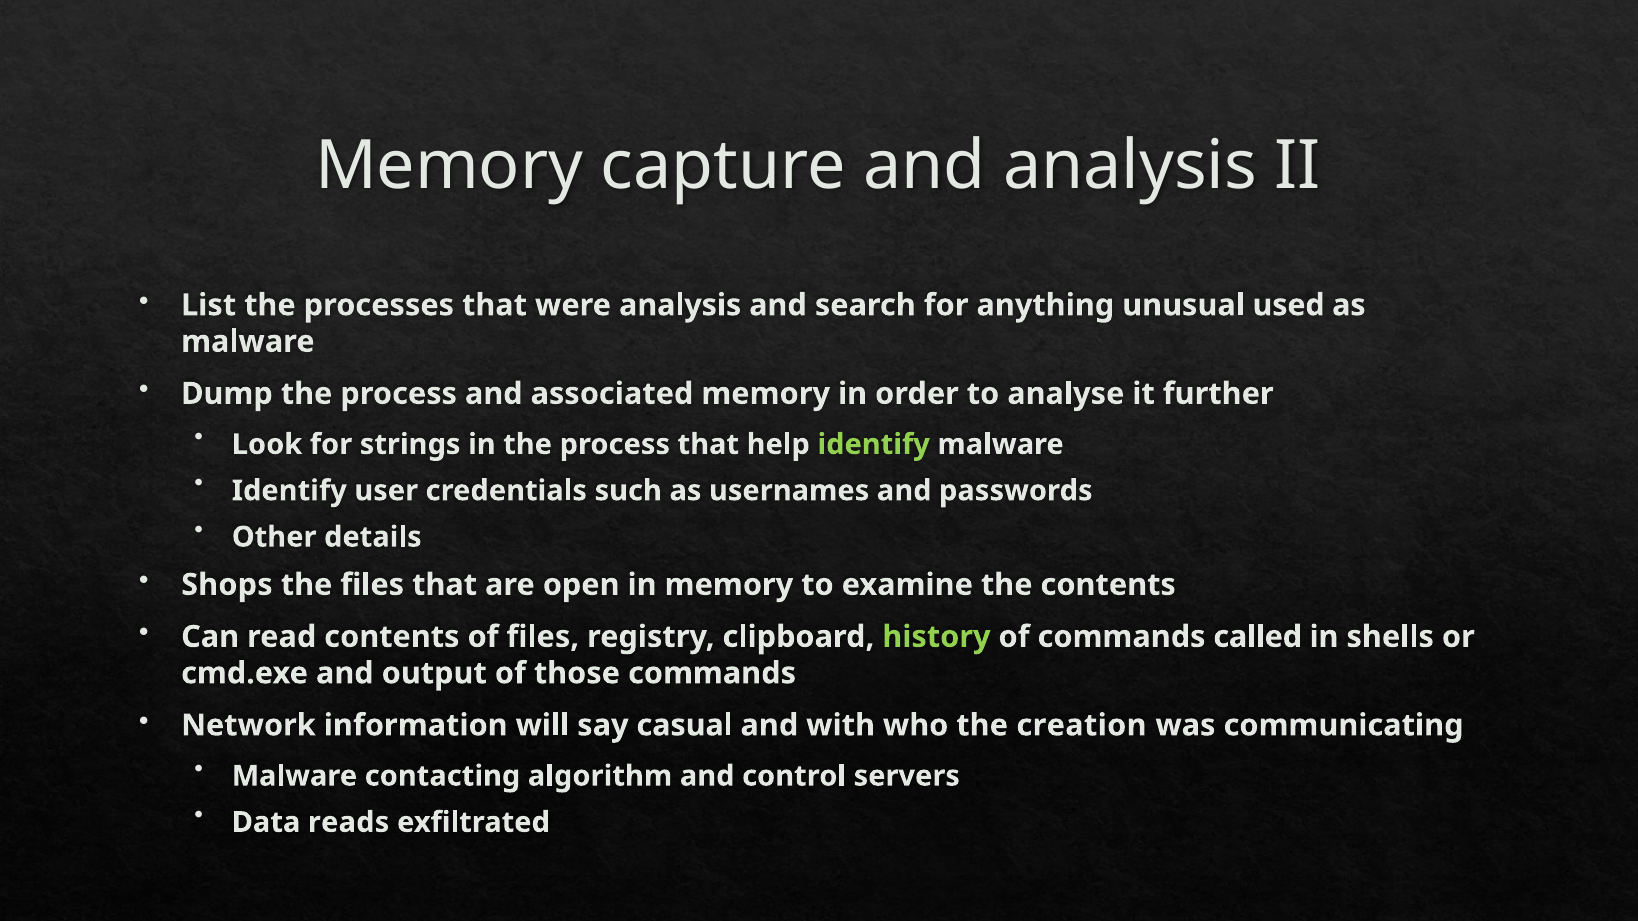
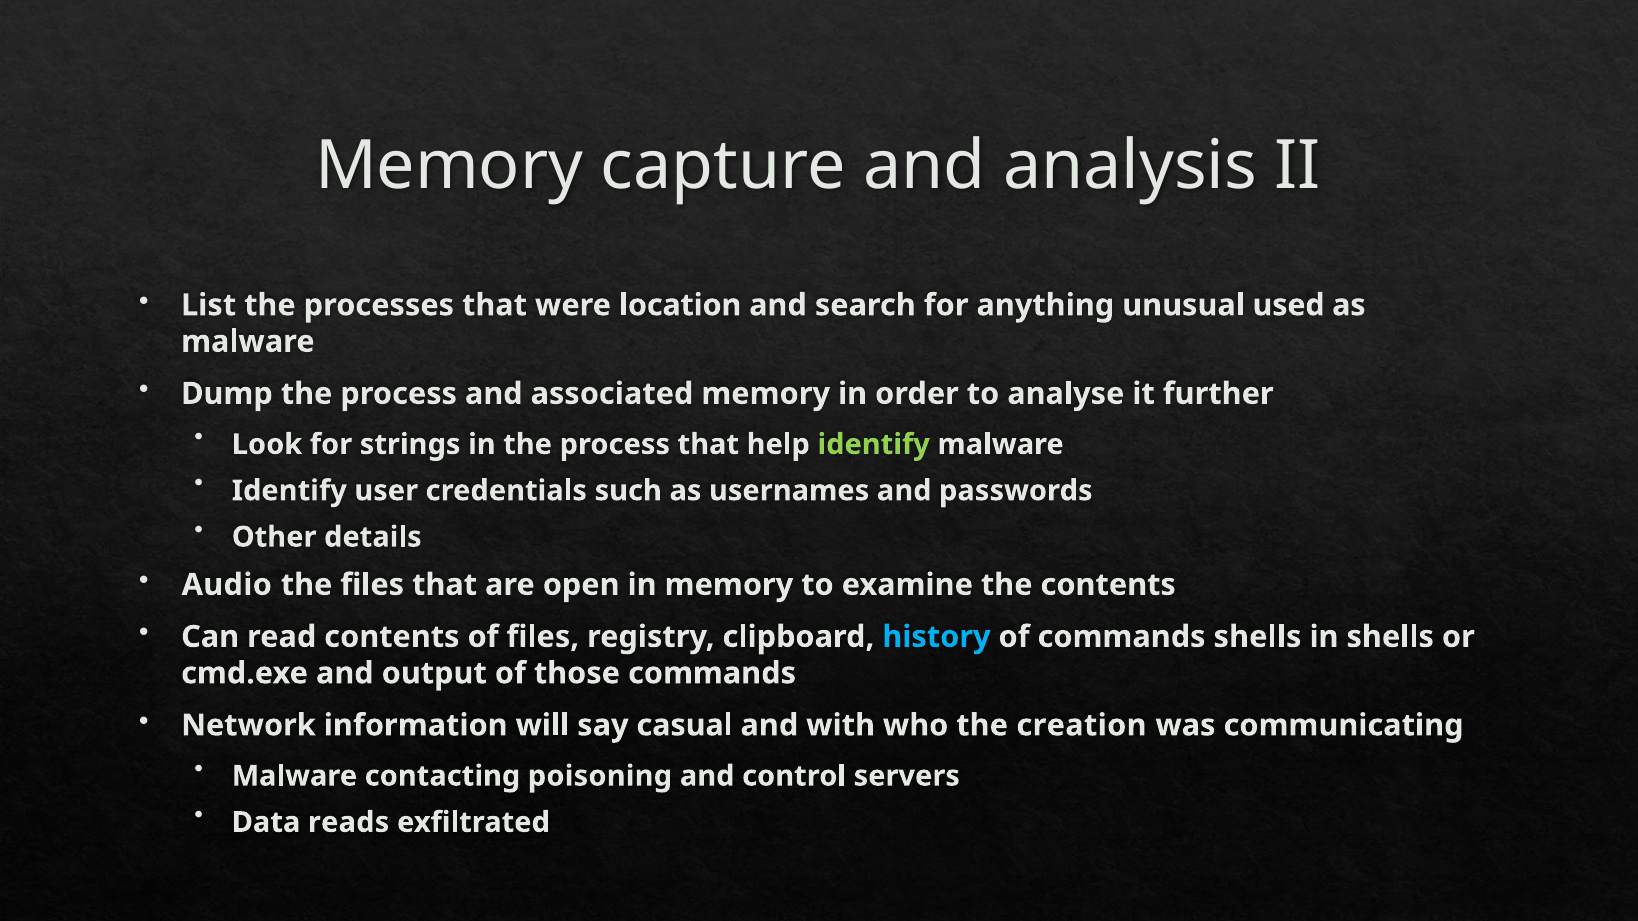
were analysis: analysis -> location
Shops: Shops -> Audio
history colour: light green -> light blue
commands called: called -> shells
algorithm: algorithm -> poisoning
